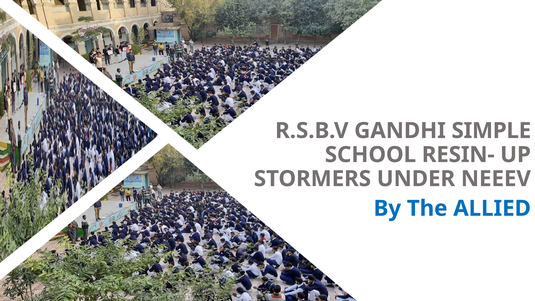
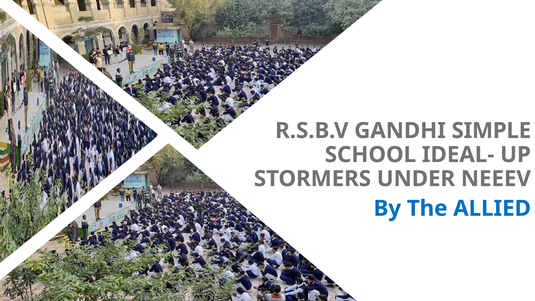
RESIN-: RESIN- -> IDEAL-
